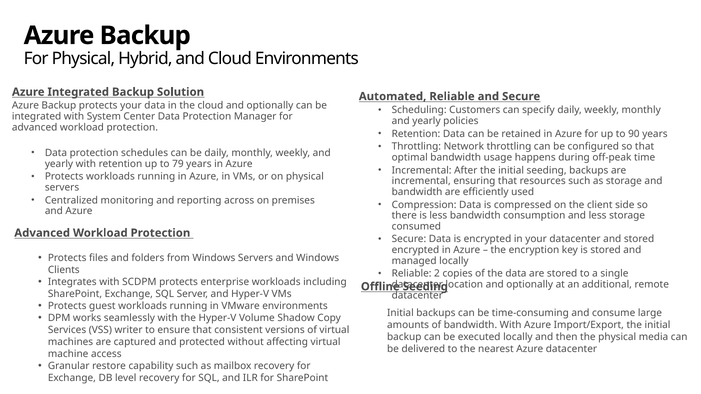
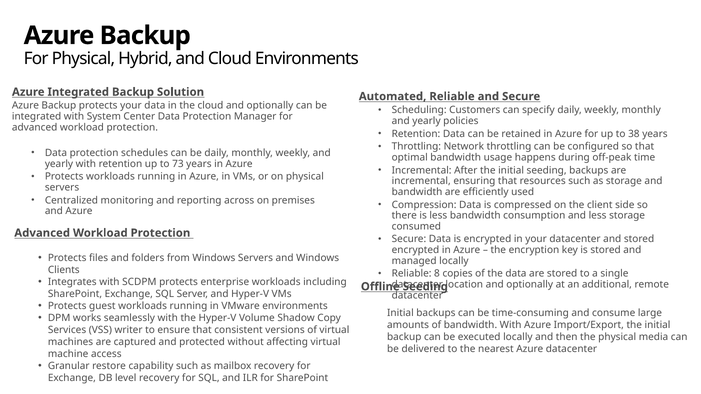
90: 90 -> 38
79: 79 -> 73
2: 2 -> 8
